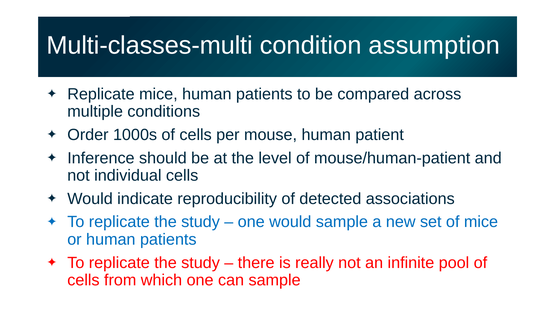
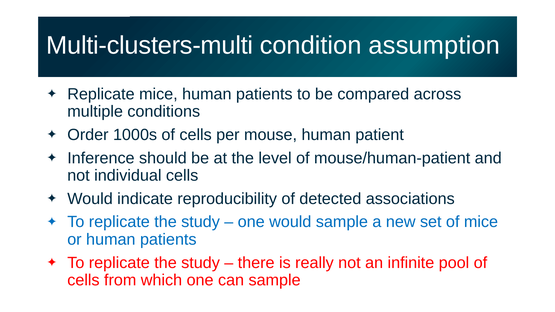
Multi-classes-multi: Multi-classes-multi -> Multi-clusters-multi
